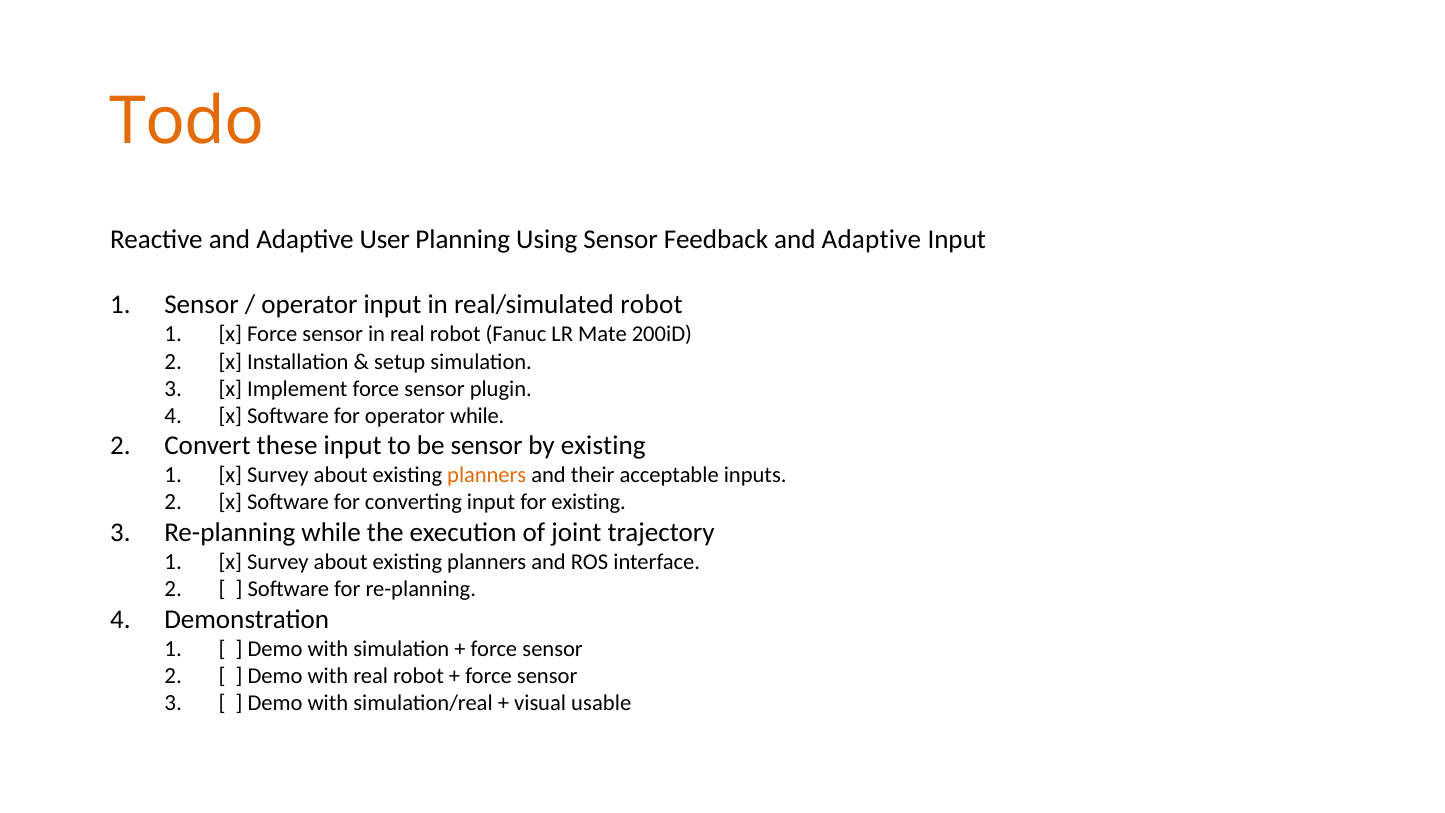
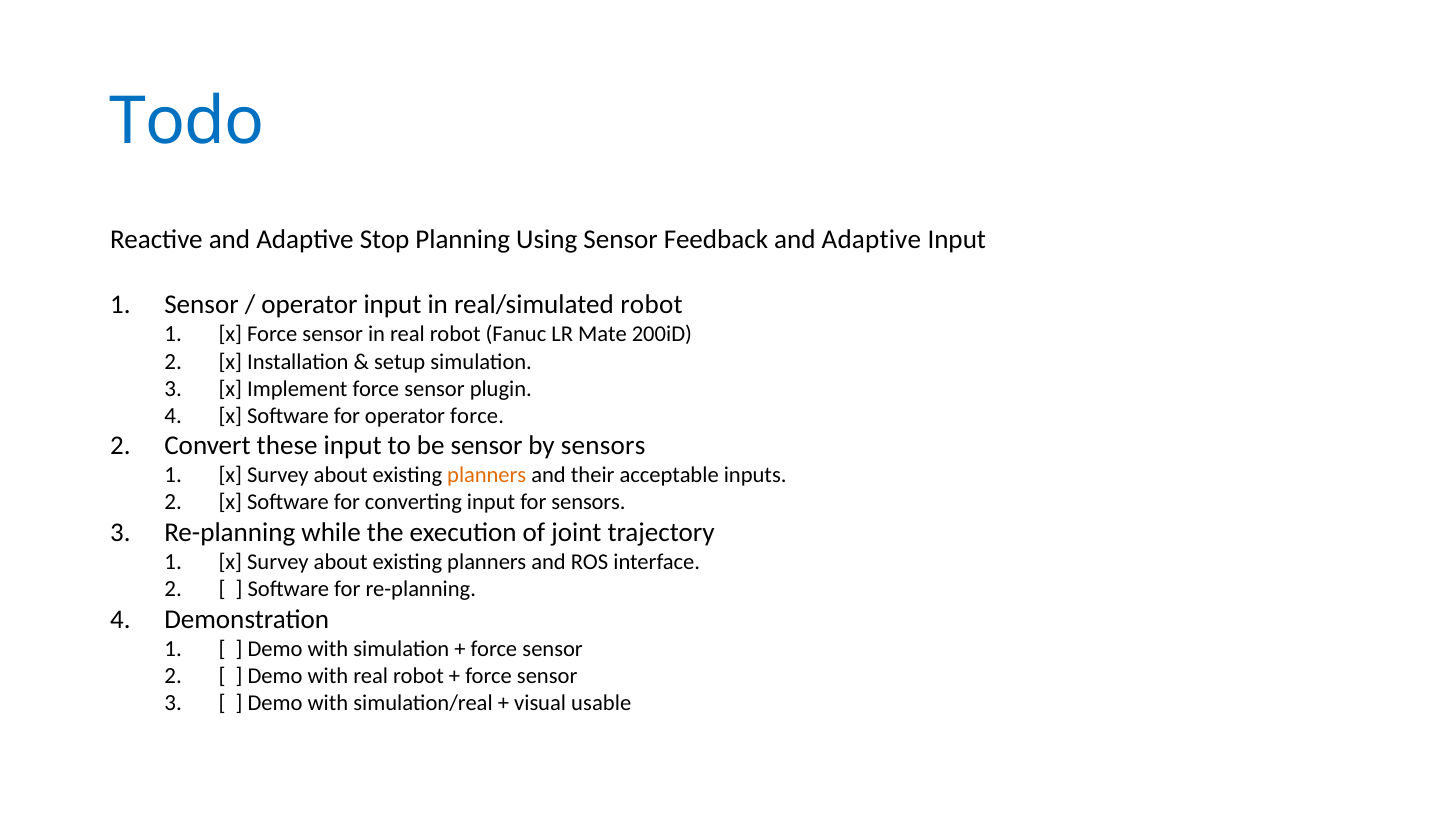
Todo colour: orange -> blue
User: User -> Stop
operator while: while -> force
by existing: existing -> sensors
for existing: existing -> sensors
